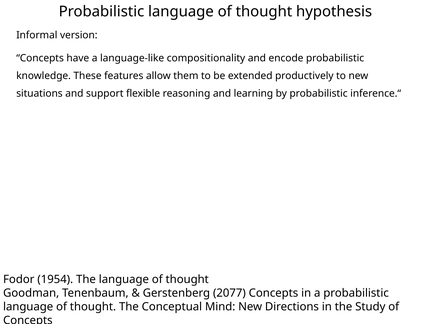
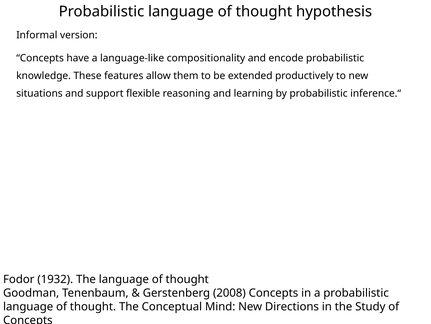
1954: 1954 -> 1932
2077: 2077 -> 2008
